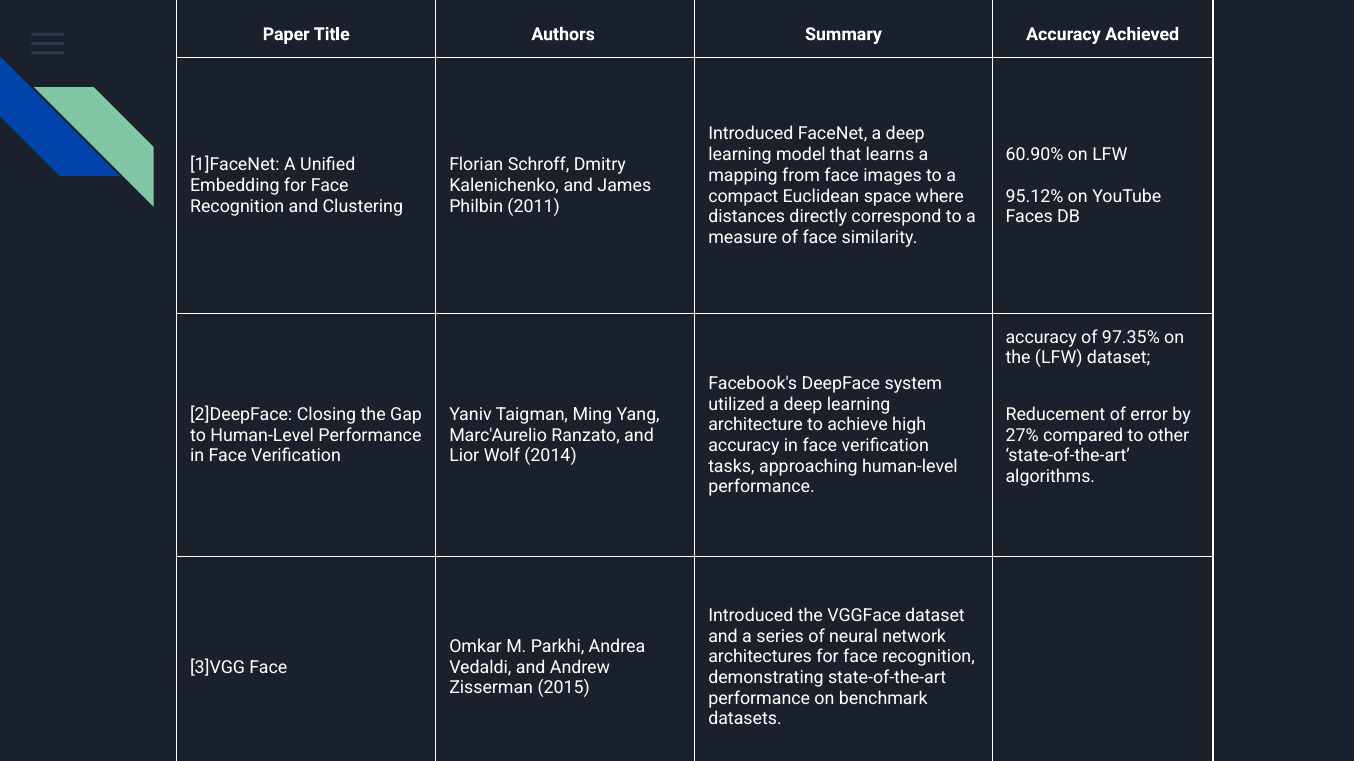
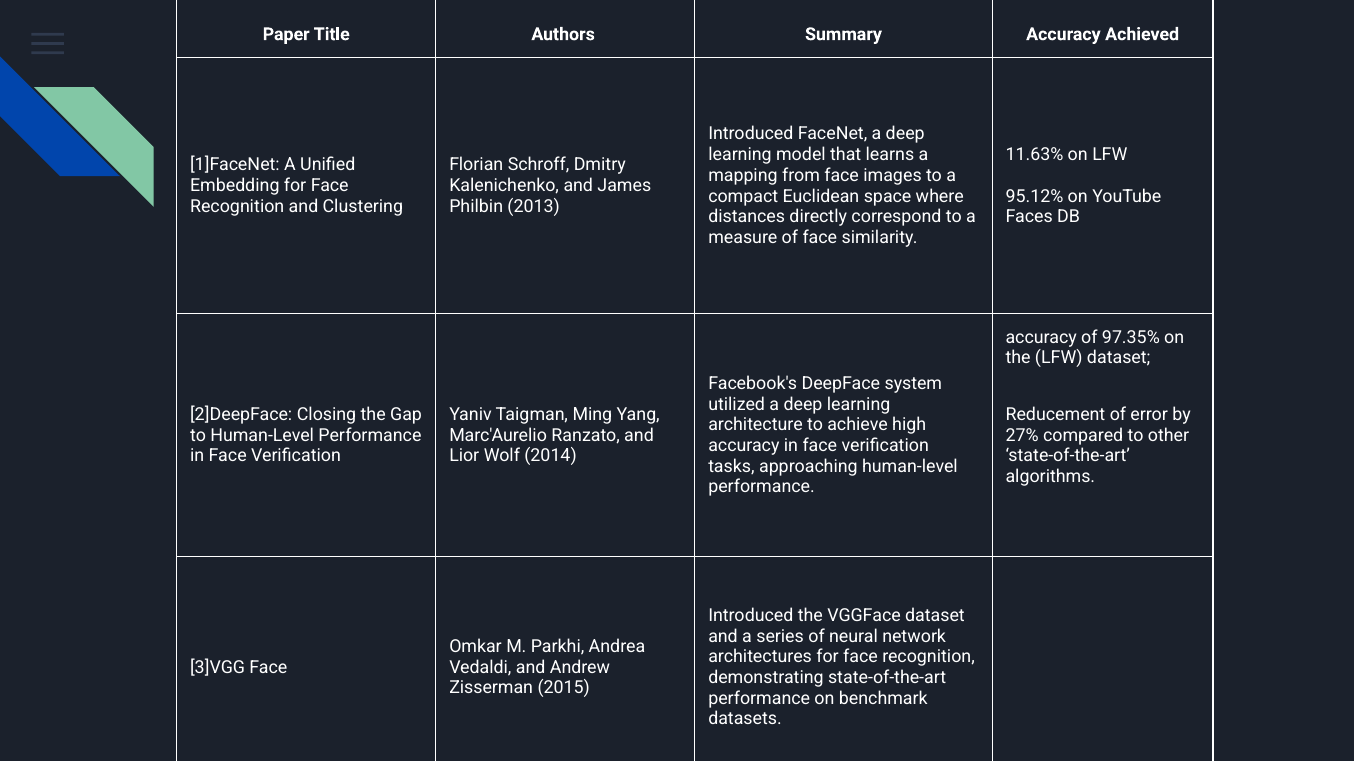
60.90%: 60.90% -> 11.63%
2011: 2011 -> 2013
